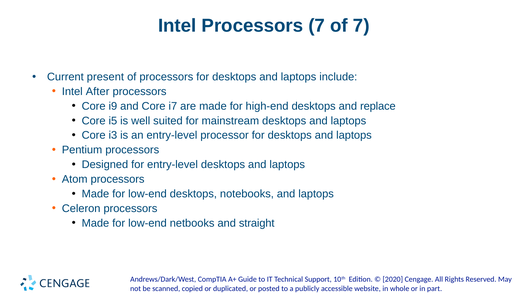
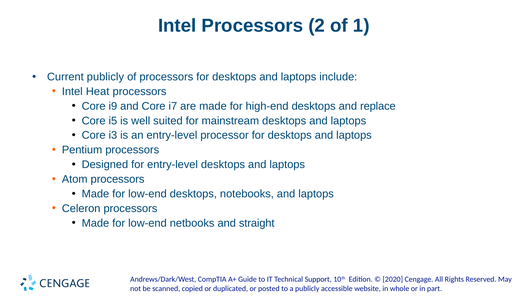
Processors 7: 7 -> 2
of 7: 7 -> 1
Current present: present -> publicly
After: After -> Heat
